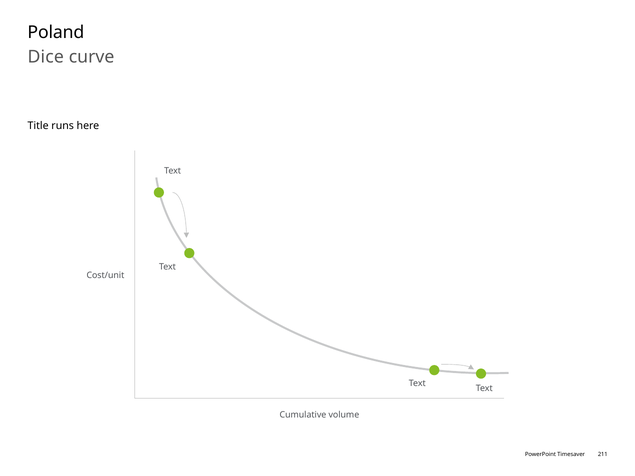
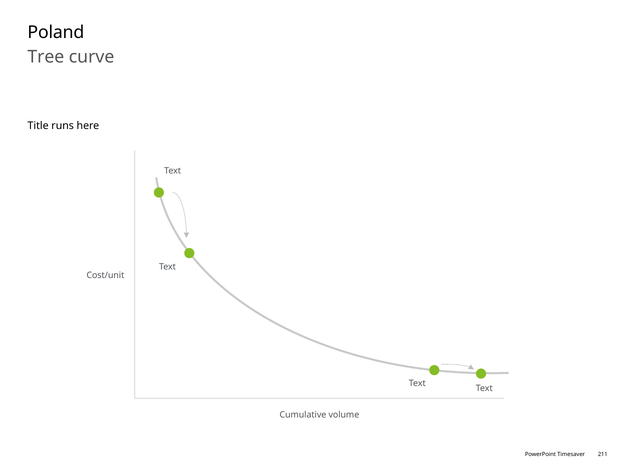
Dice: Dice -> Tree
